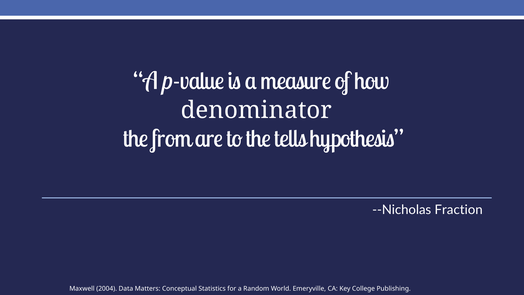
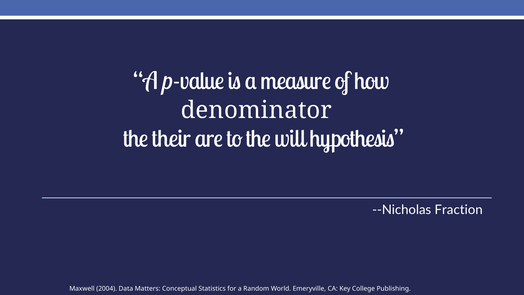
from: from -> their
tells: tells -> will
